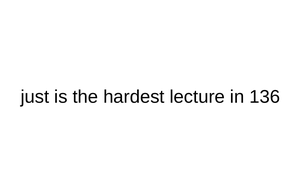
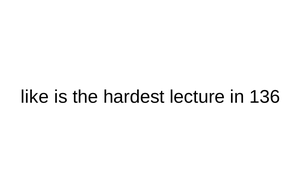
just: just -> like
